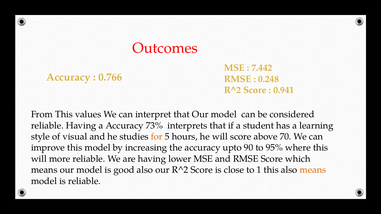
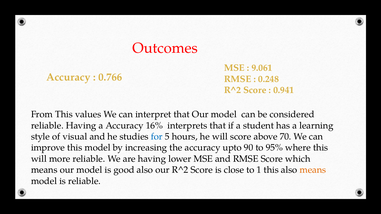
7.442: 7.442 -> 9.061
73%: 73% -> 16%
for colour: orange -> blue
